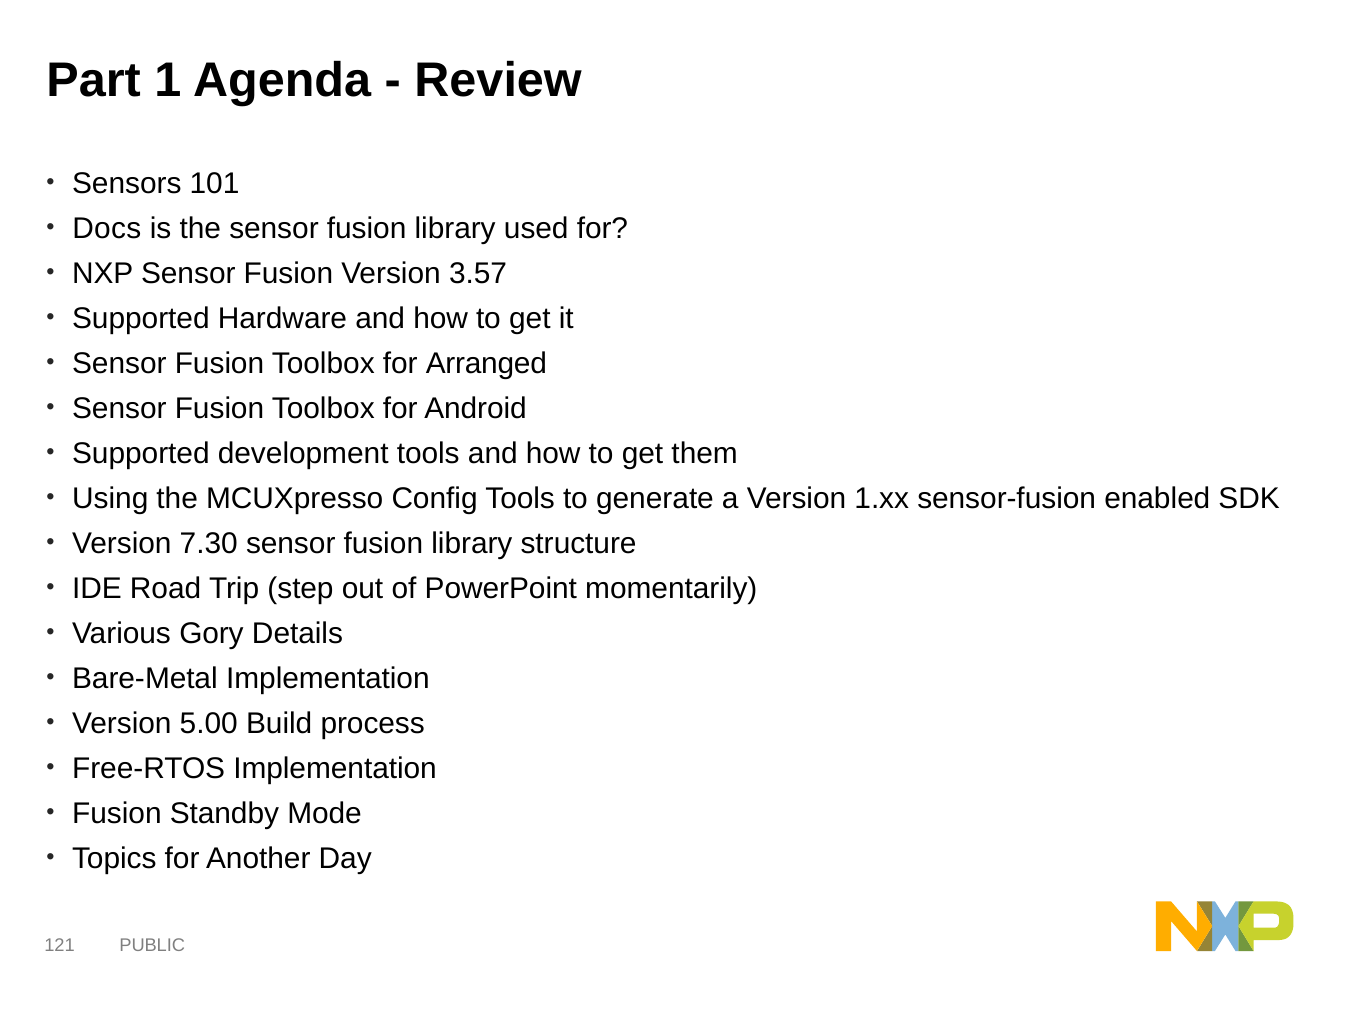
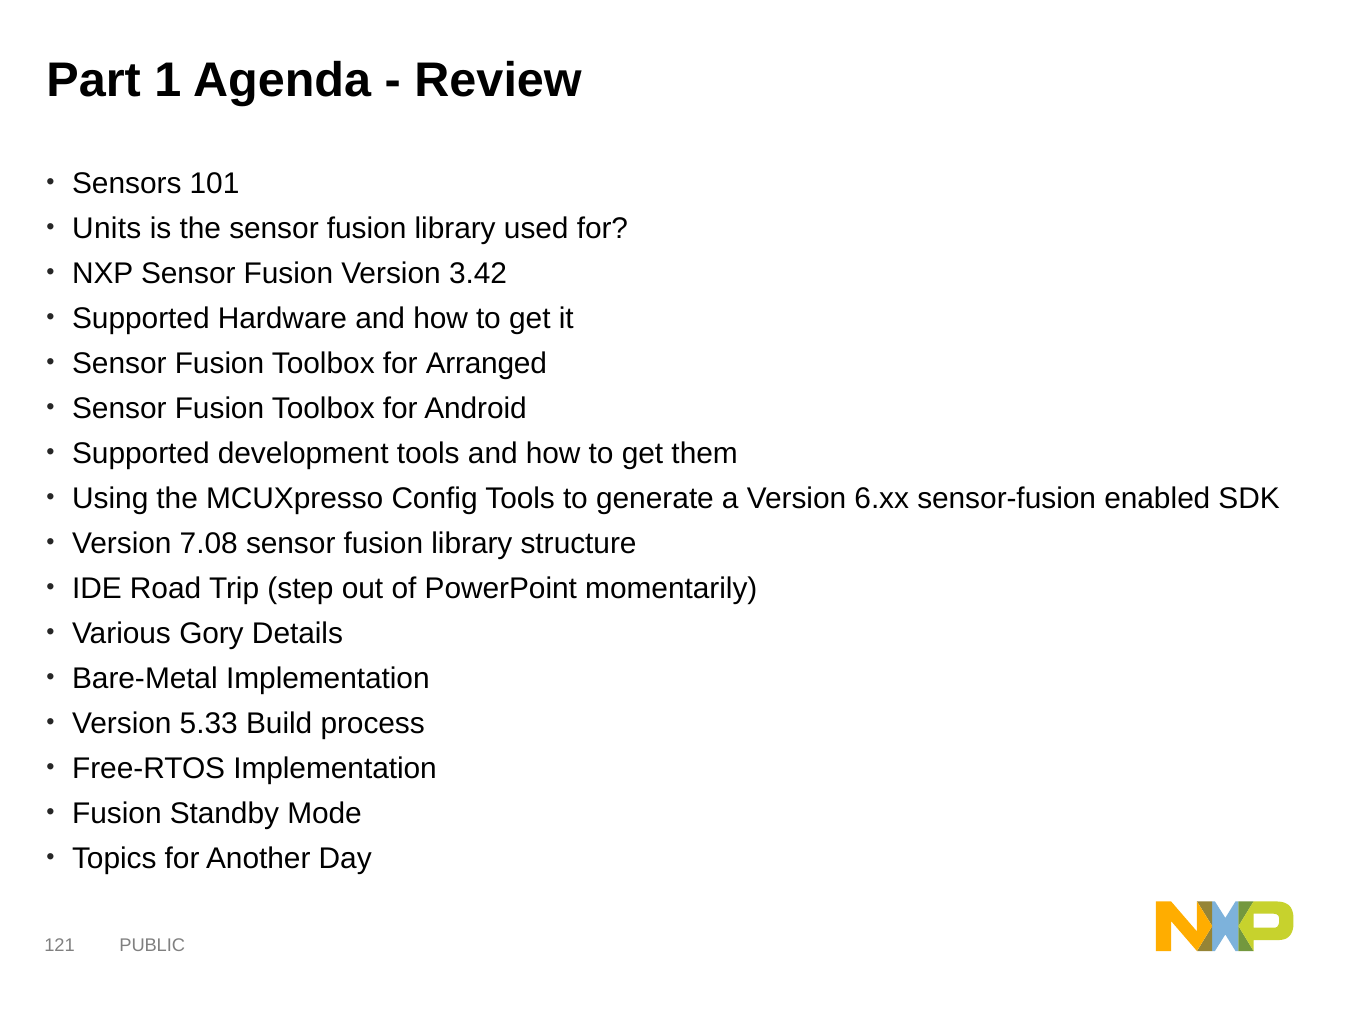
Docs: Docs -> Units
3.57: 3.57 -> 3.42
1.xx: 1.xx -> 6.xx
7.30: 7.30 -> 7.08
5.00: 5.00 -> 5.33
